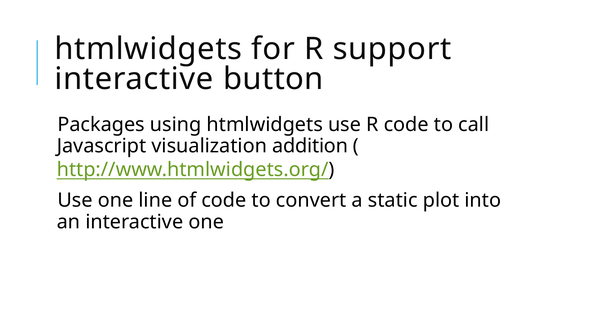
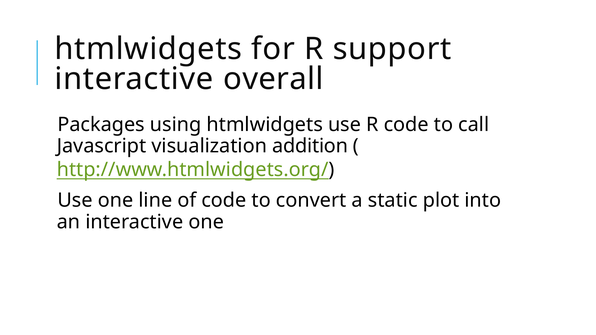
button: button -> overall
